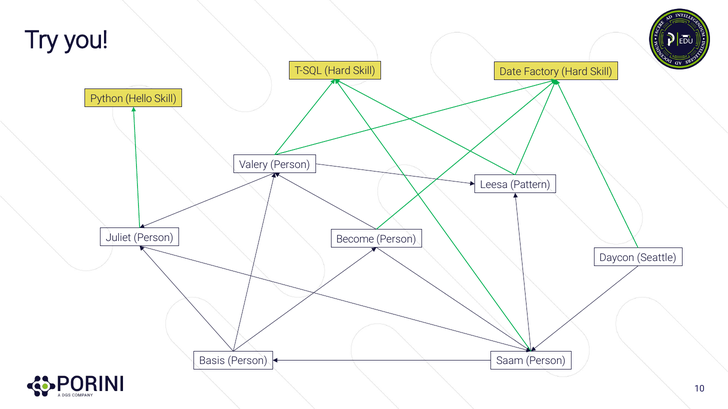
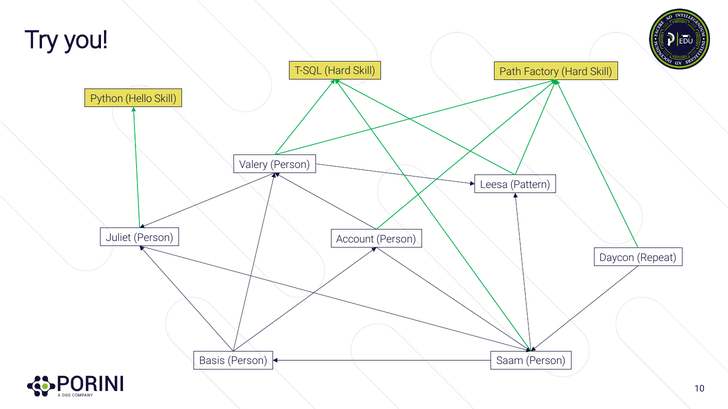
Date: Date -> Path
Become: Become -> Account
Seattle: Seattle -> Repeat
